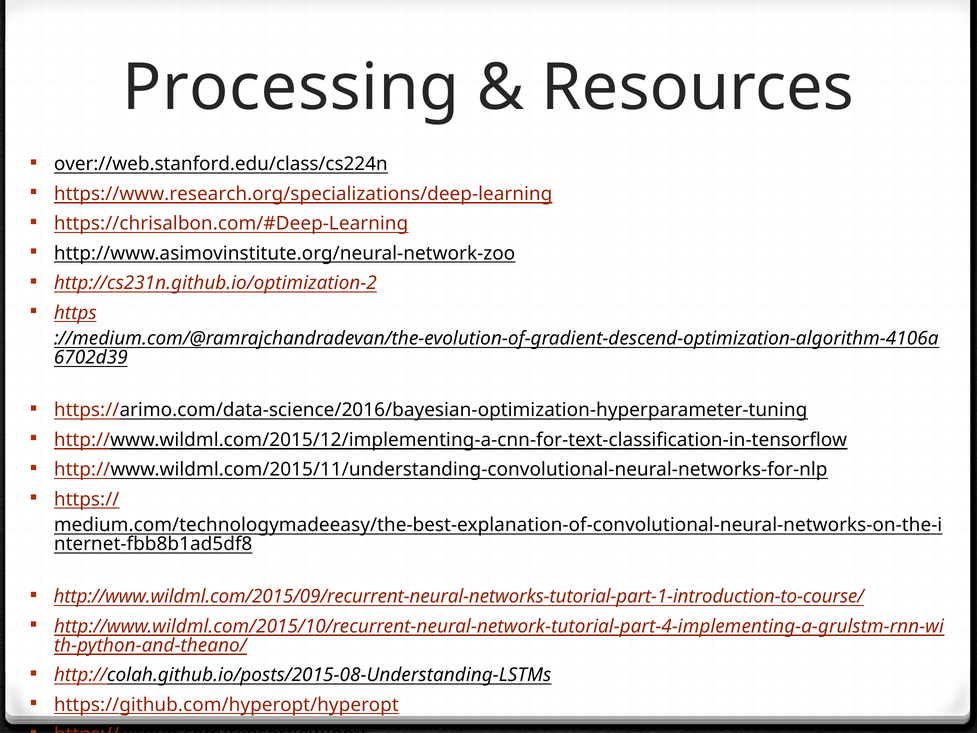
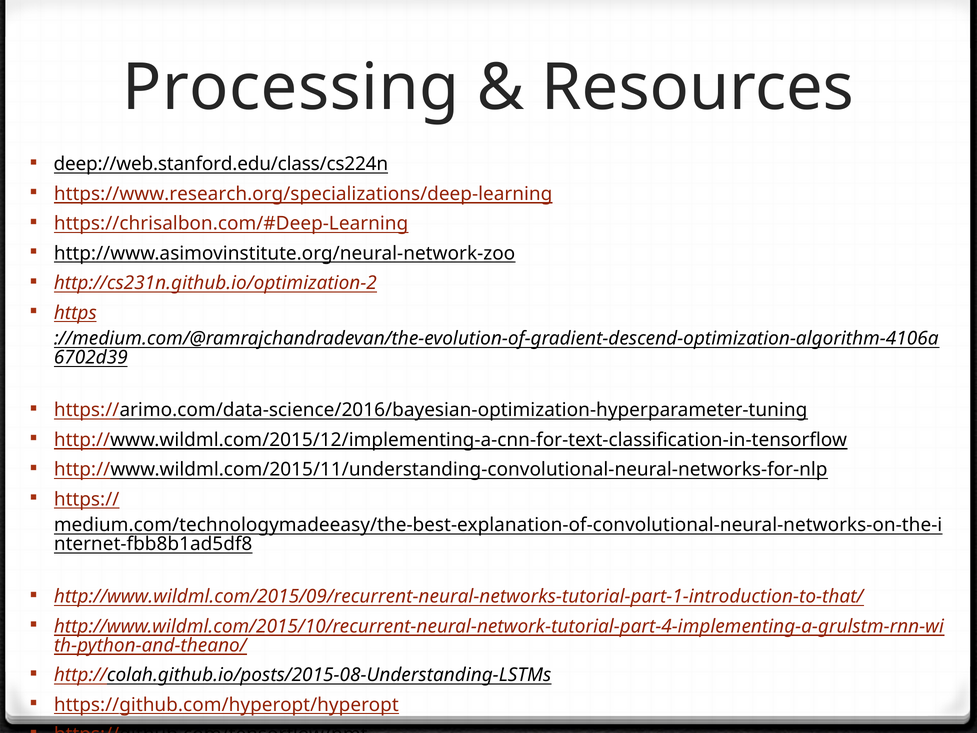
over://web.stanford.edu/class/cs224n: over://web.stanford.edu/class/cs224n -> deep://web.stanford.edu/class/cs224n
http://www.wildml.com/2015/09/recurrent-neural-networks-tutorial-part-1-introduction-to-course/: http://www.wildml.com/2015/09/recurrent-neural-networks-tutorial-part-1-introduction-to-course/ -> http://www.wildml.com/2015/09/recurrent-neural-networks-tutorial-part-1-introduction-to-that/
